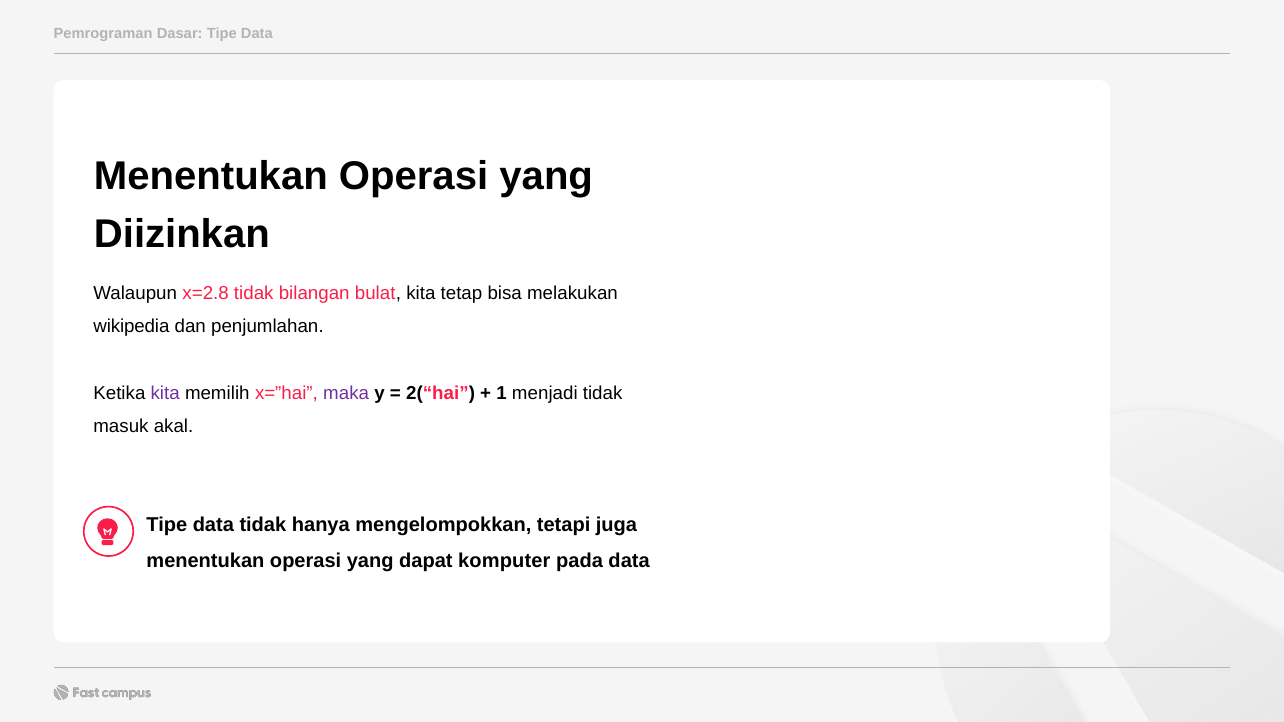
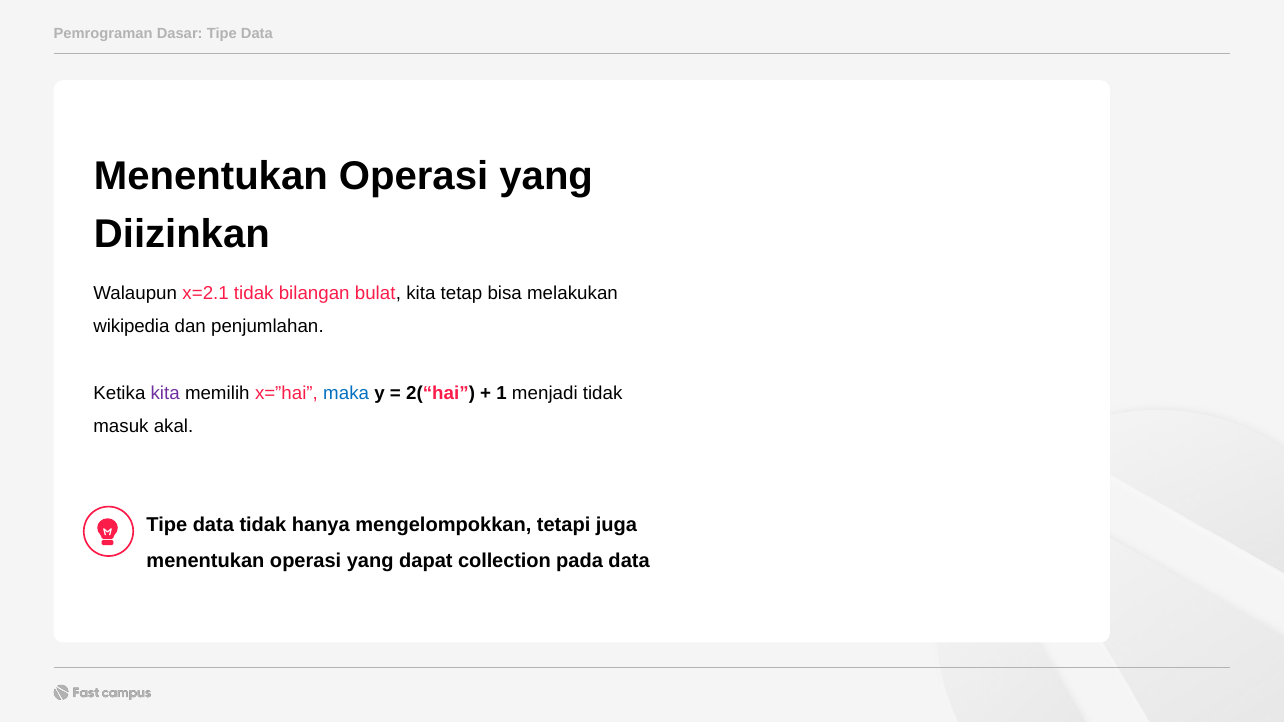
x=2.8: x=2.8 -> x=2.1
maka colour: purple -> blue
komputer: komputer -> collection
